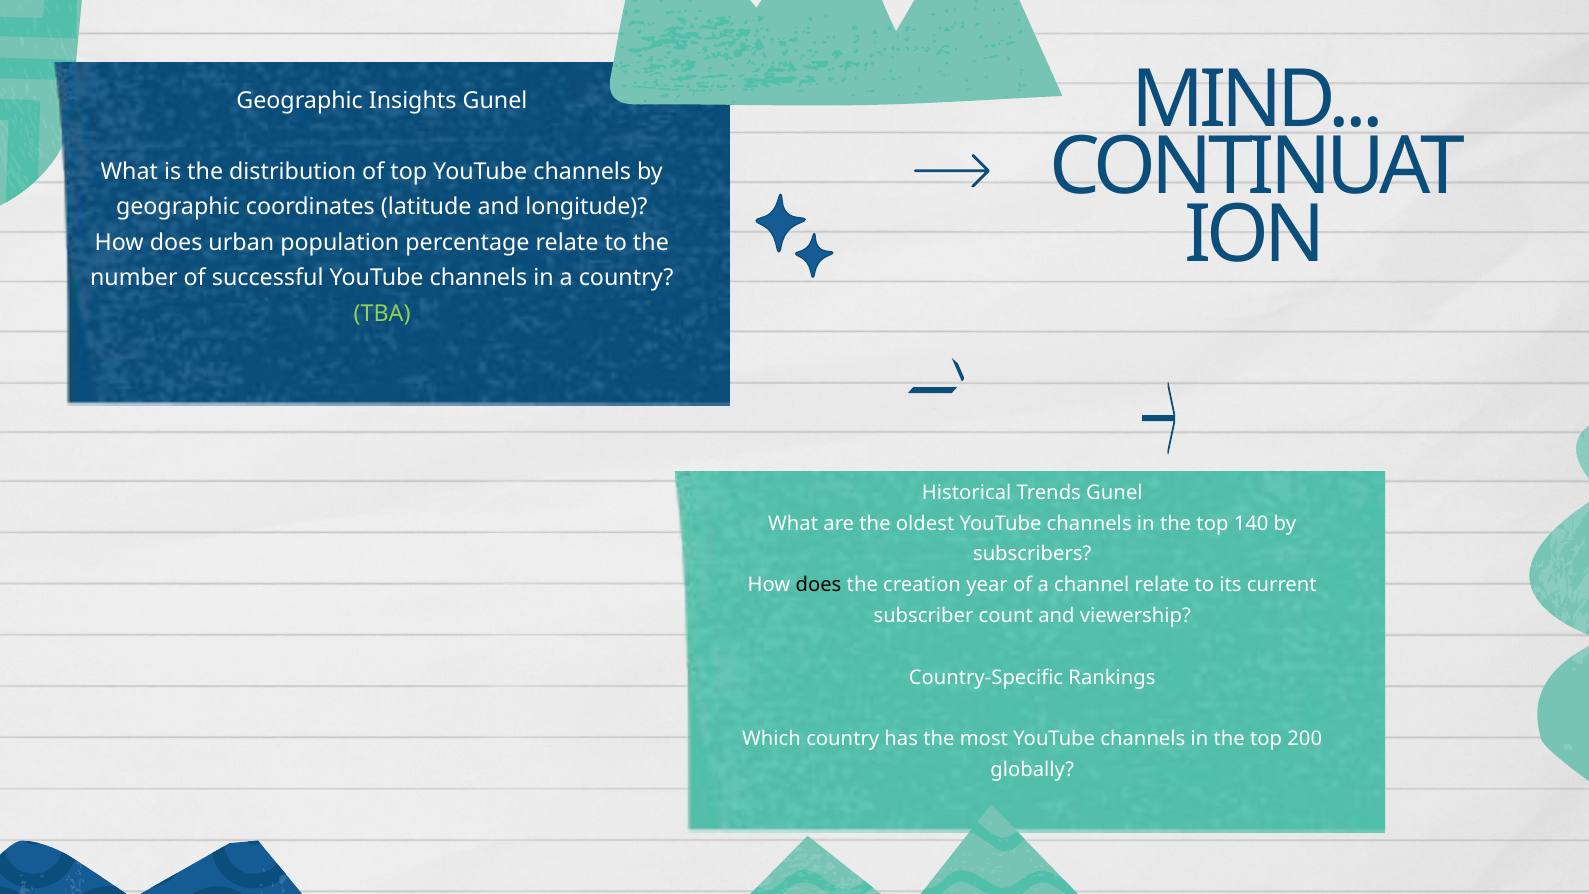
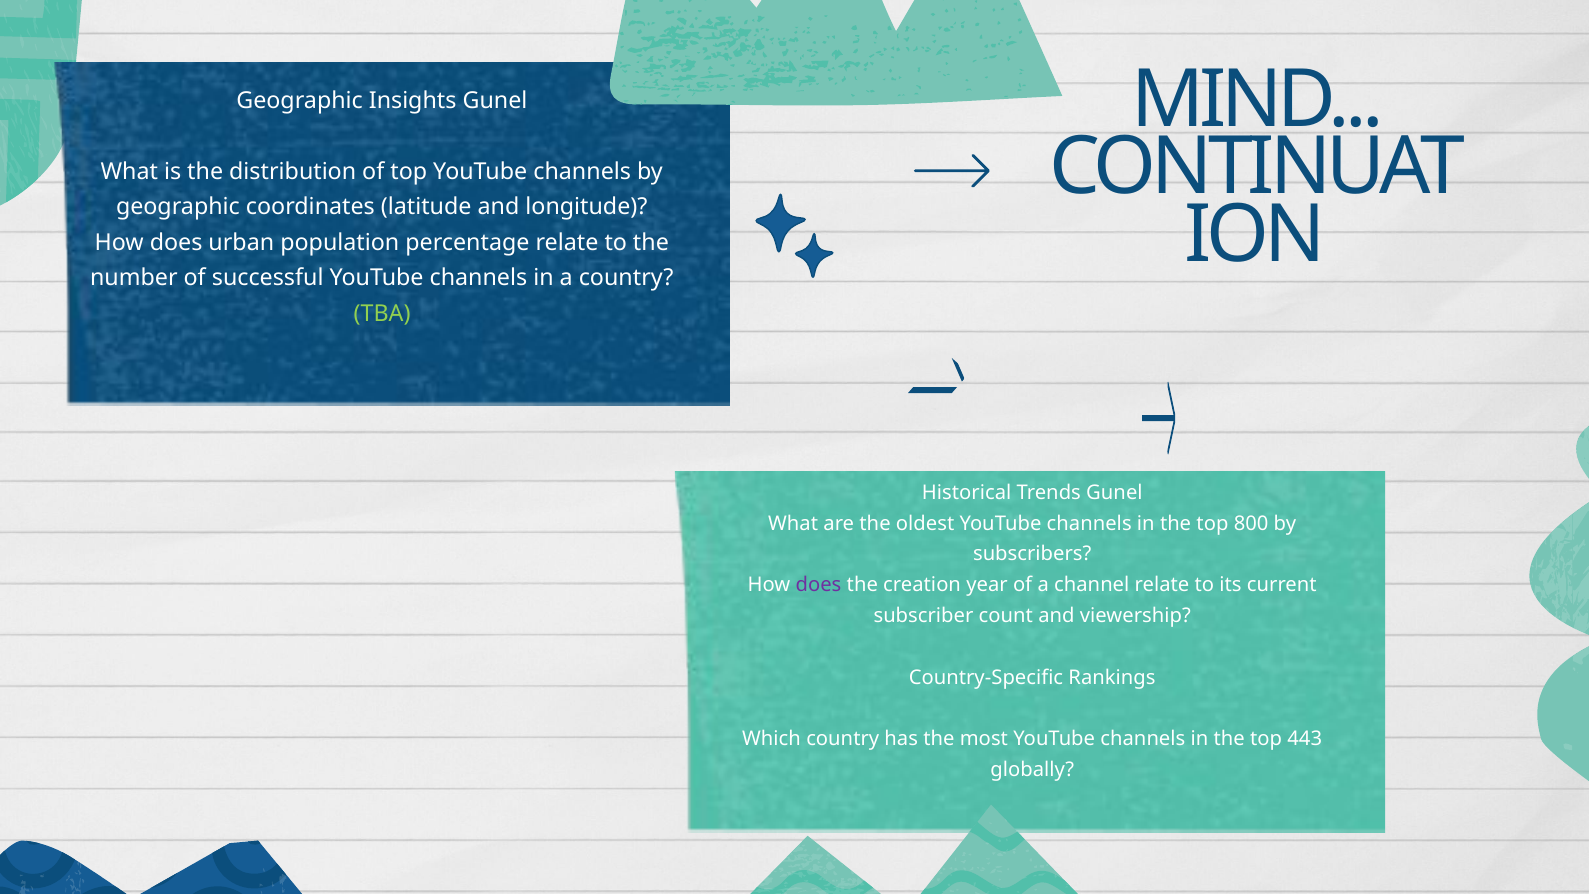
140: 140 -> 800
does at (818, 585) colour: black -> purple
200: 200 -> 443
